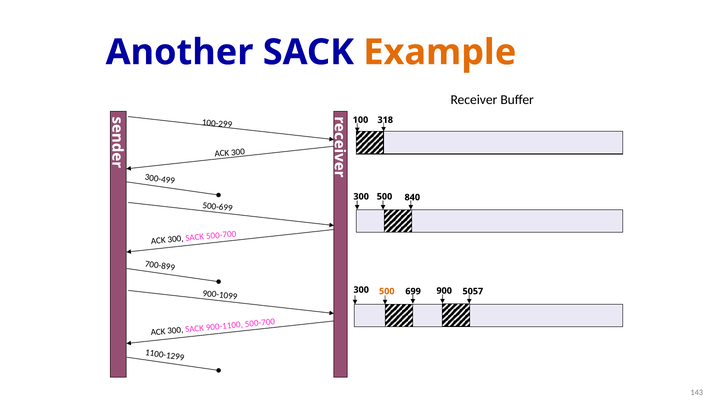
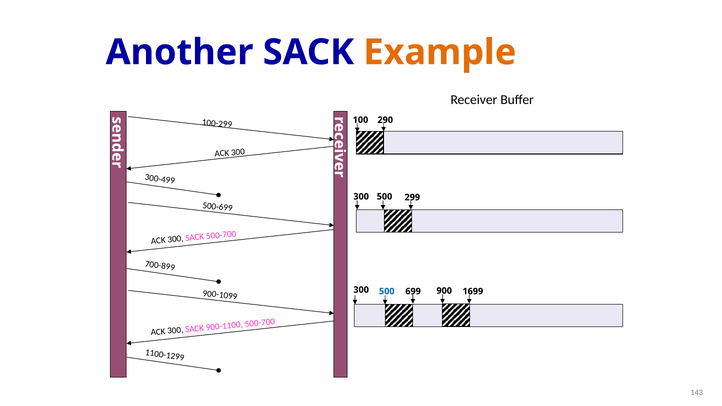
318: 318 -> 290
840: 840 -> 299
500 at (387, 291) colour: orange -> blue
5057: 5057 -> 1699
